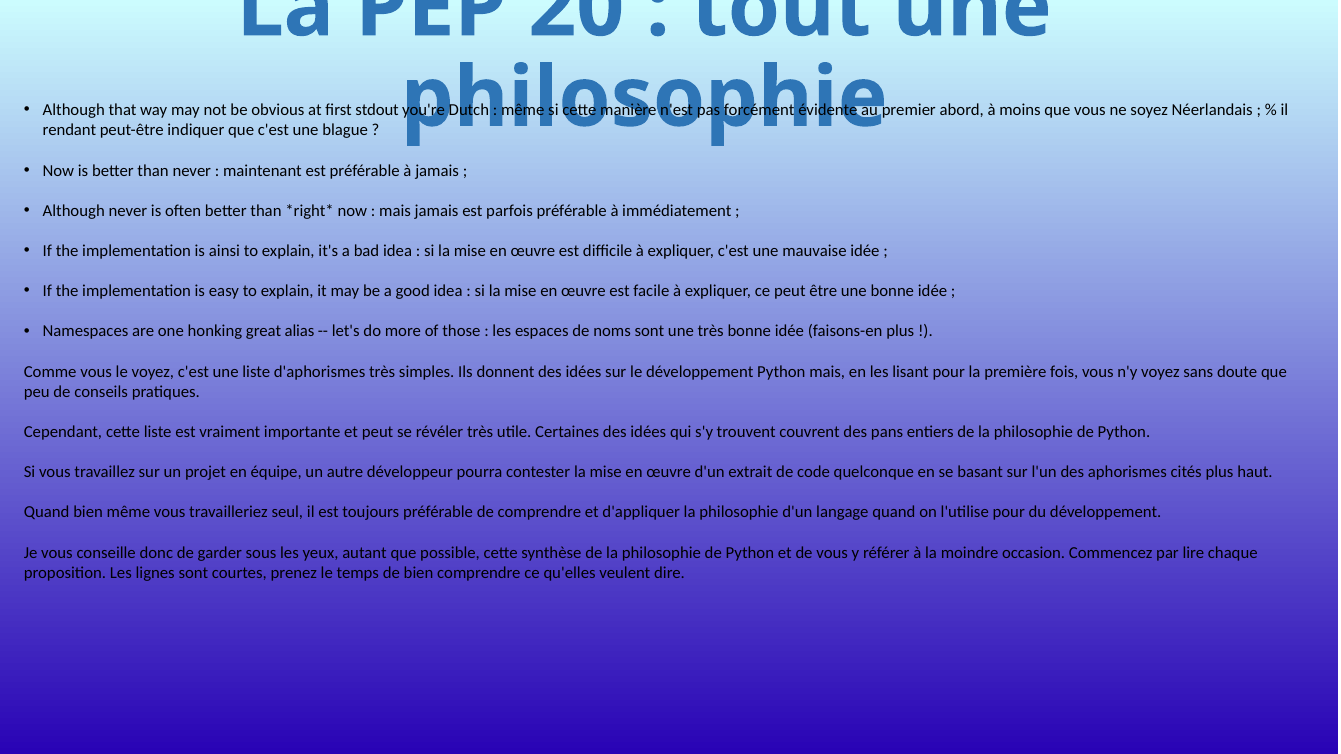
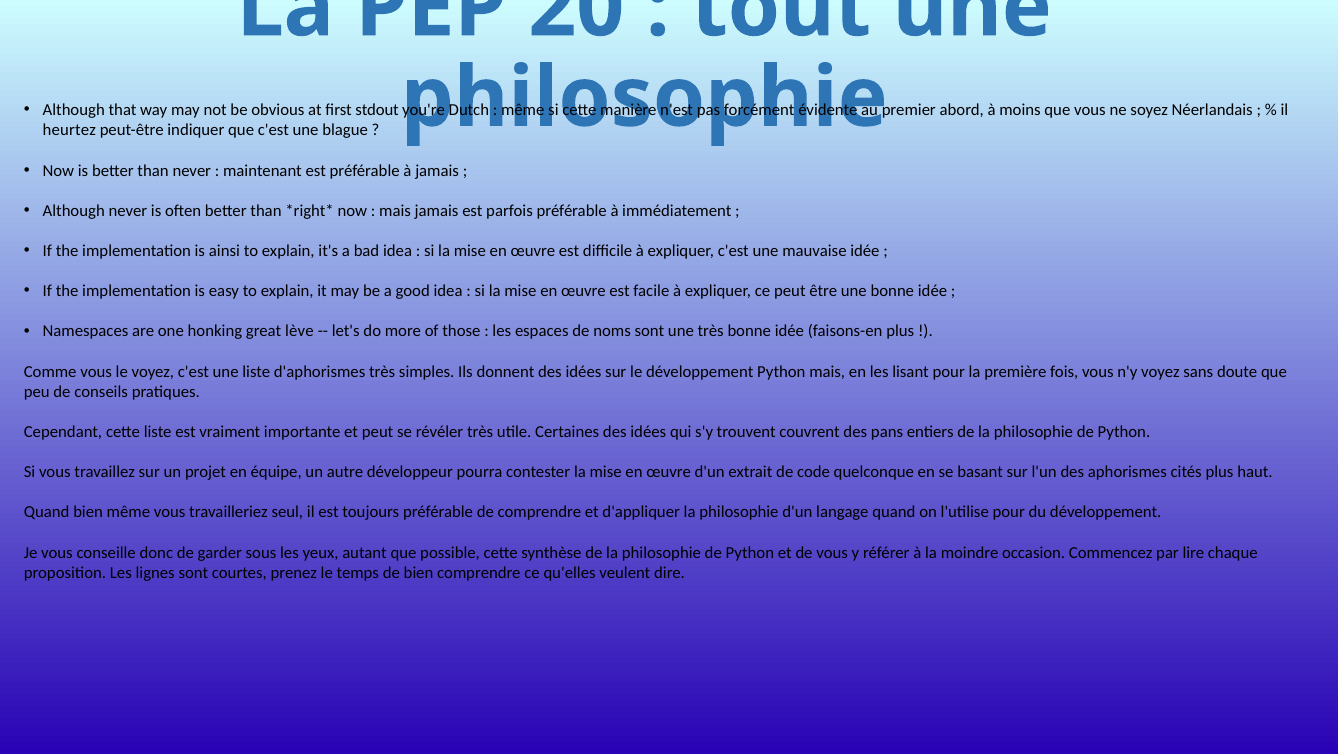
rendant: rendant -> heurtez
alias: alias -> lève
